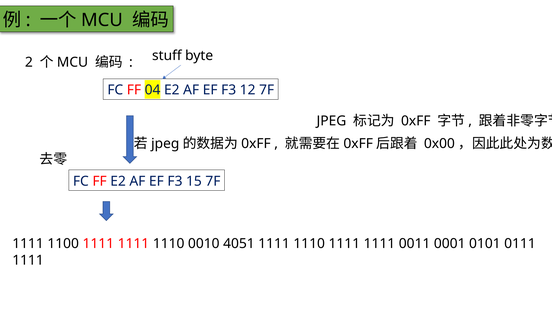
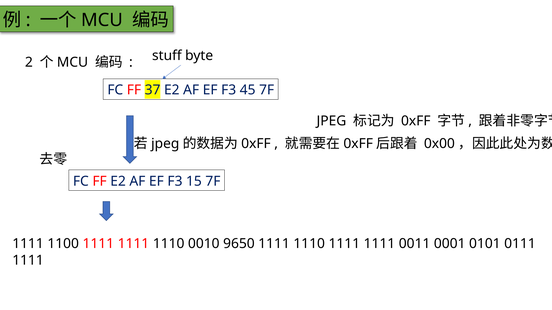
04: 04 -> 37
12: 12 -> 45
4051: 4051 -> 9650
